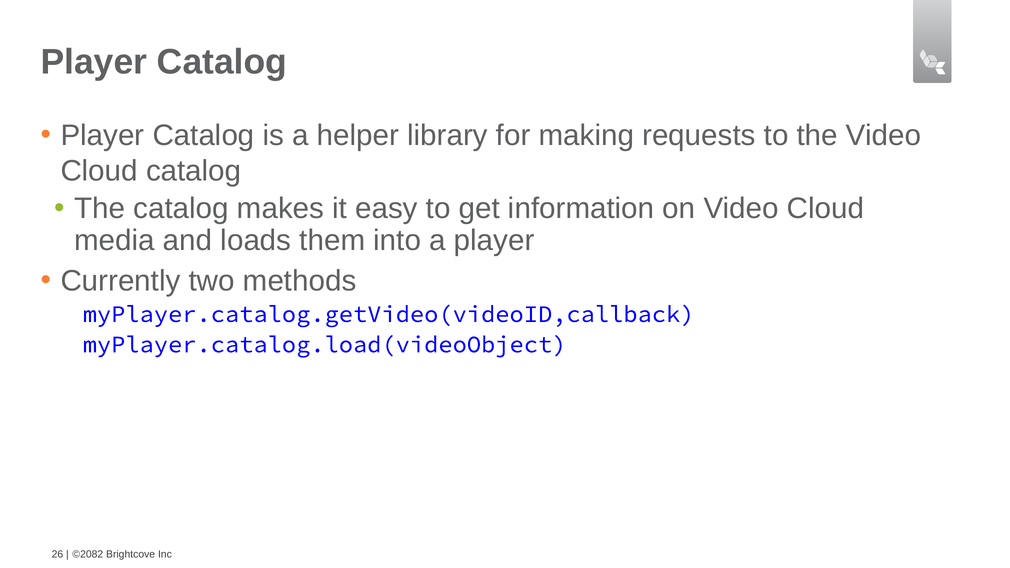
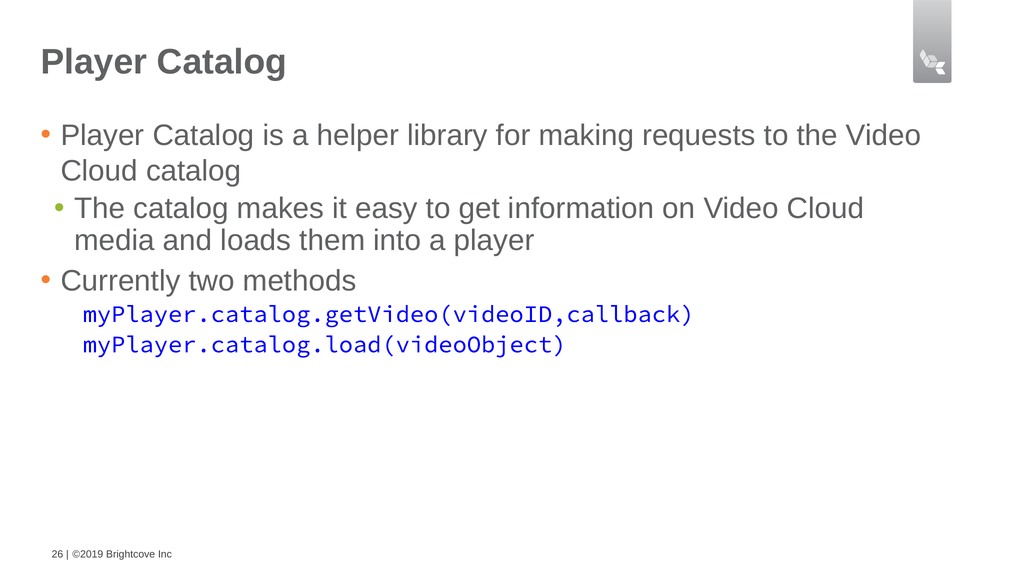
©2082: ©2082 -> ©2019
